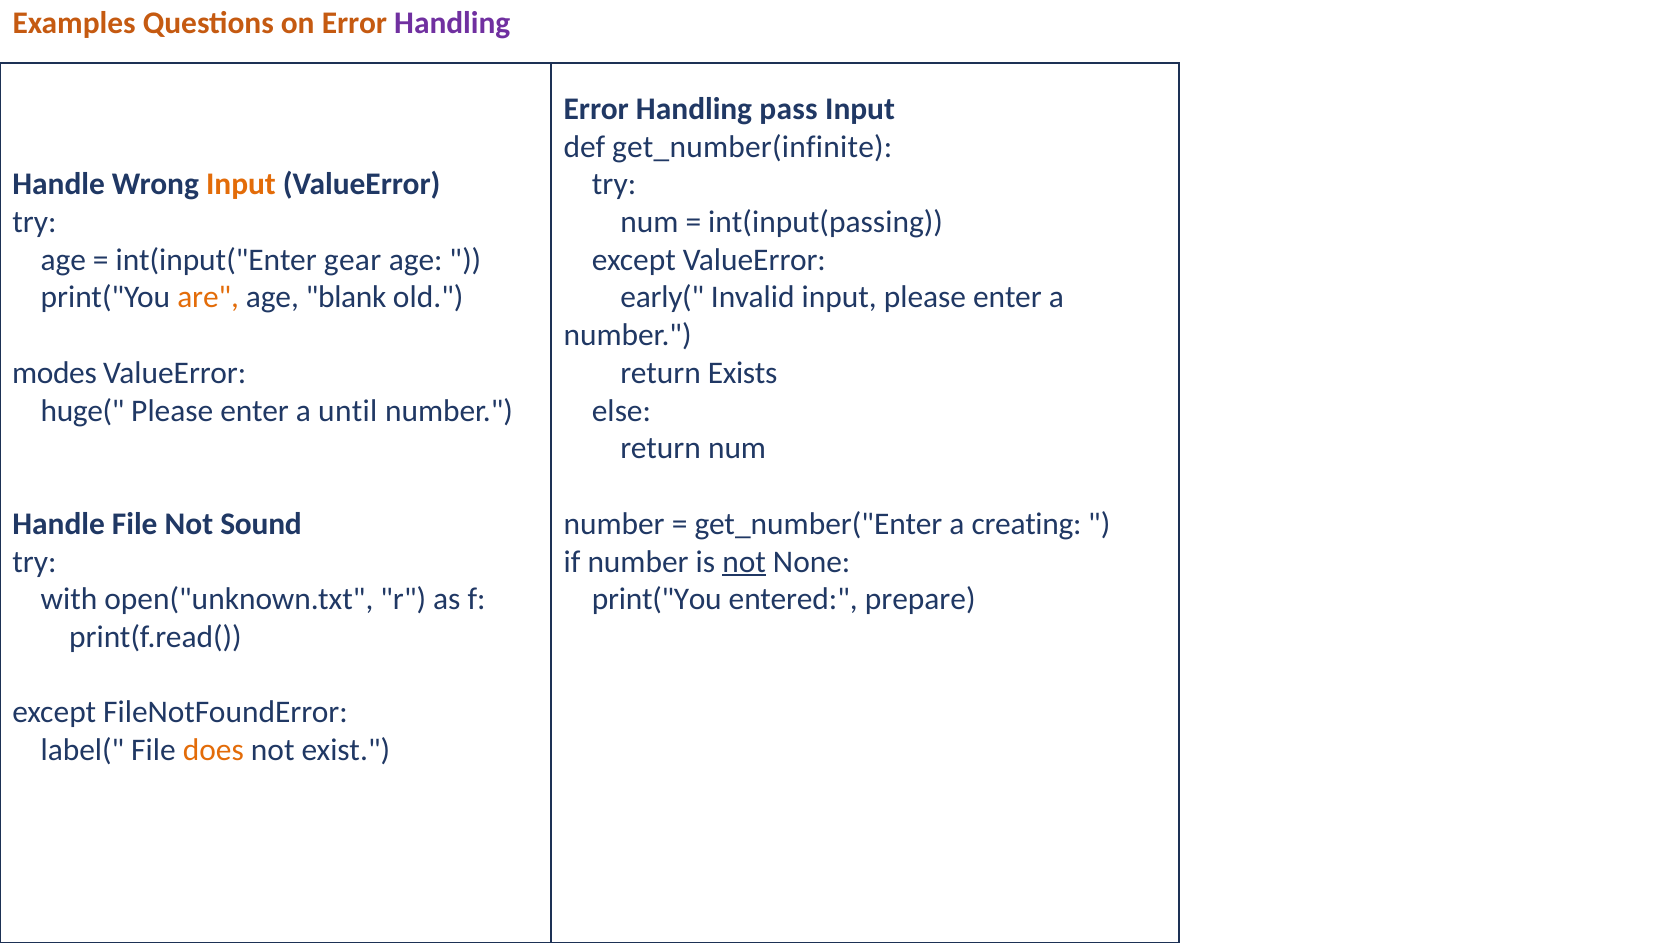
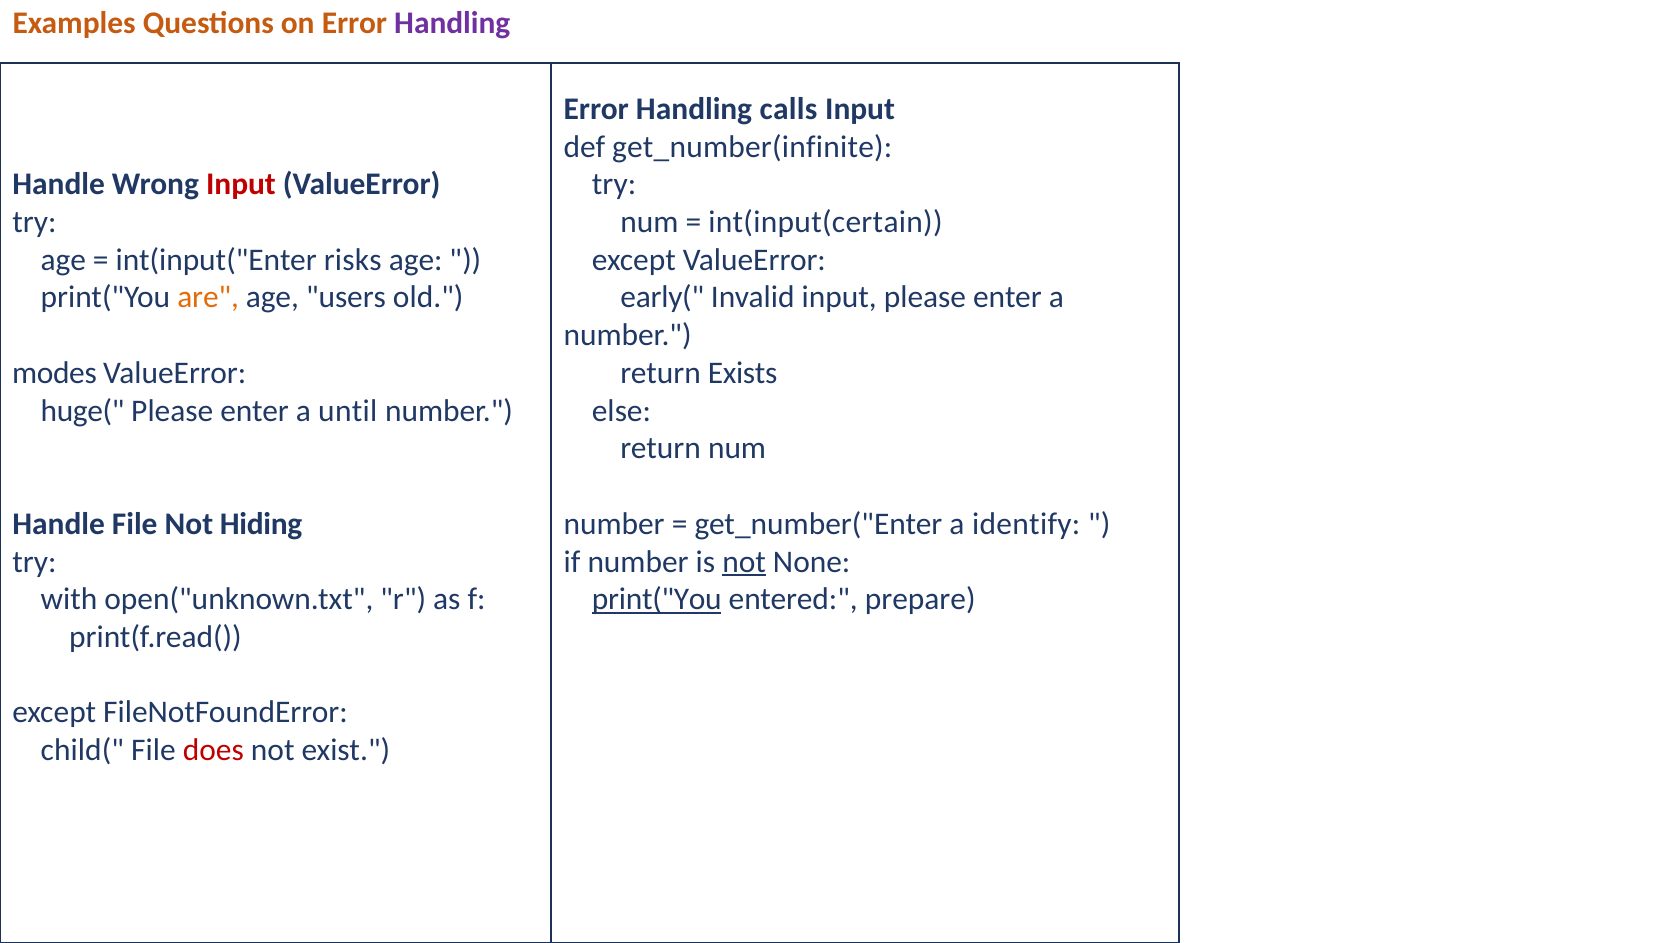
pass: pass -> calls
Input at (241, 185) colour: orange -> red
int(input(passing: int(input(passing -> int(input(certain
gear: gear -> risks
blank: blank -> users
Sound: Sound -> Hiding
creating: creating -> identify
print("You at (657, 600) underline: none -> present
label(: label( -> child(
does colour: orange -> red
